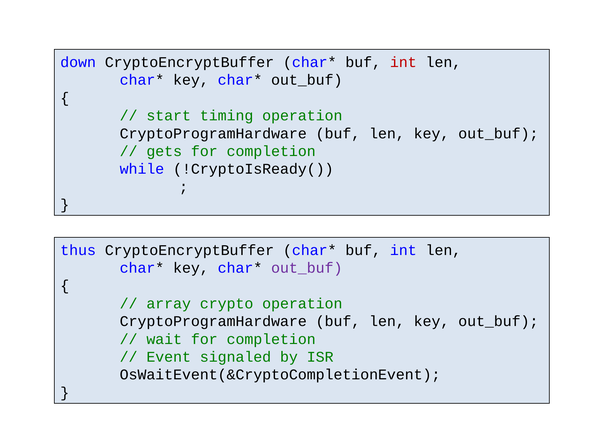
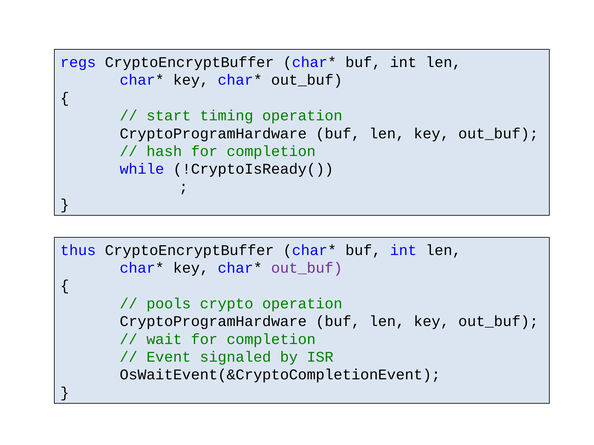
down: down -> regs
int at (403, 62) colour: red -> black
gets: gets -> hash
array: array -> pools
